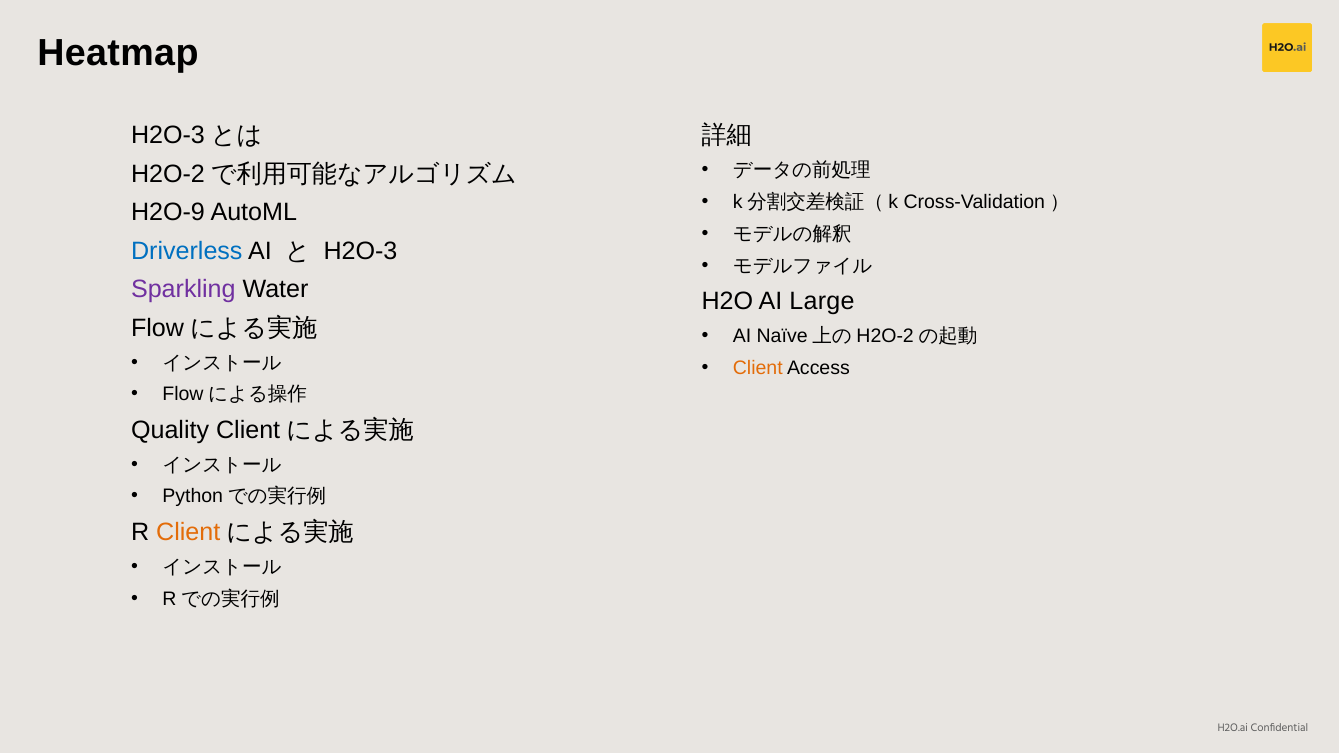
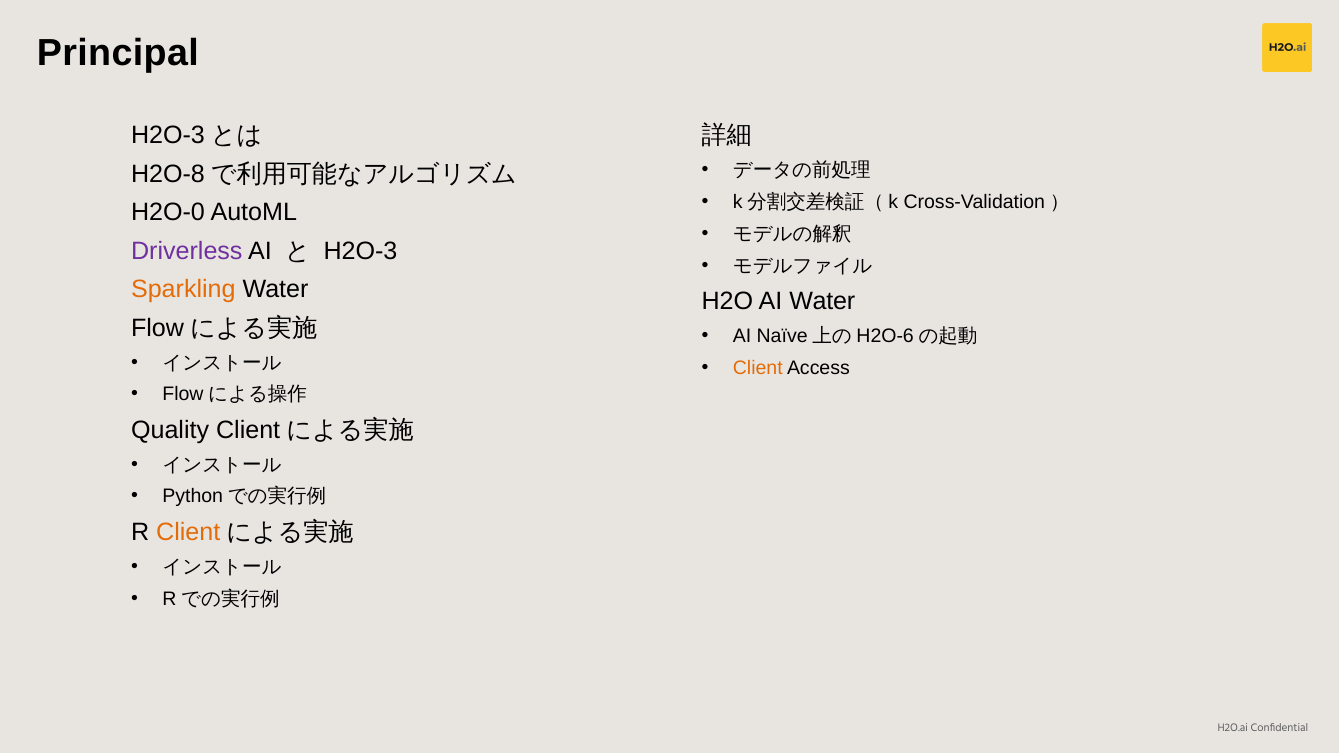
Heatmap: Heatmap -> Principal
H2O-2 at (168, 174): H2O-2 -> H2O-8
H2O-9: H2O-9 -> H2O-0
Driverless colour: blue -> purple
Sparkling colour: purple -> orange
AI Large: Large -> Water
H2O-2 at (885, 336): H2O-2 -> H2O-6
